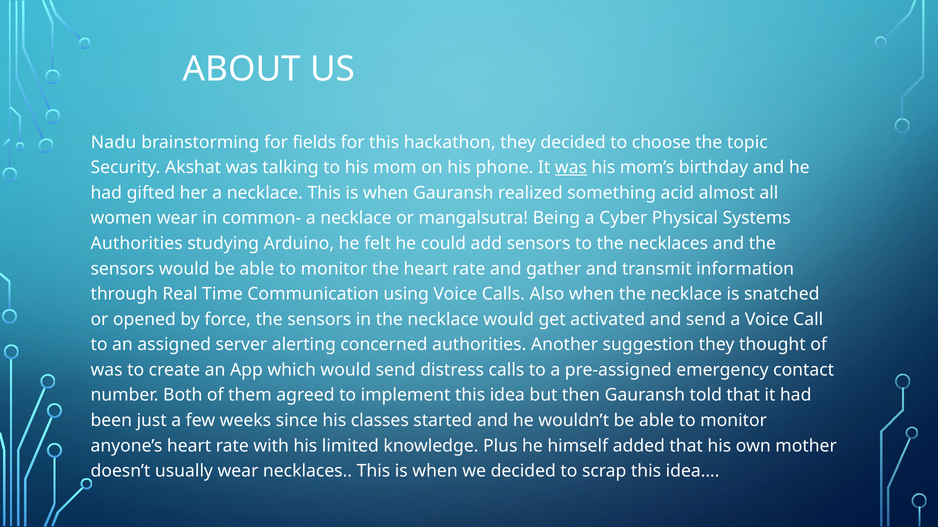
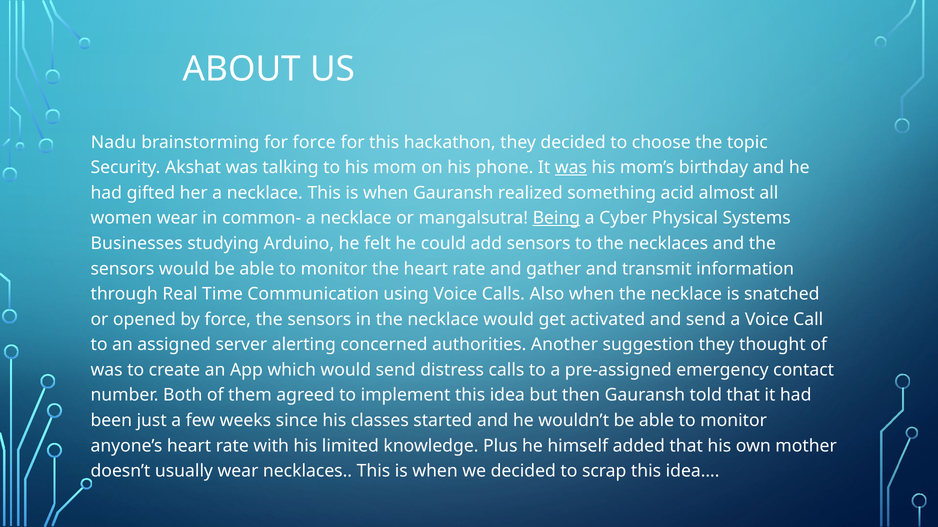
for fields: fields -> force
Being underline: none -> present
Authorities at (137, 244): Authorities -> Businesses
